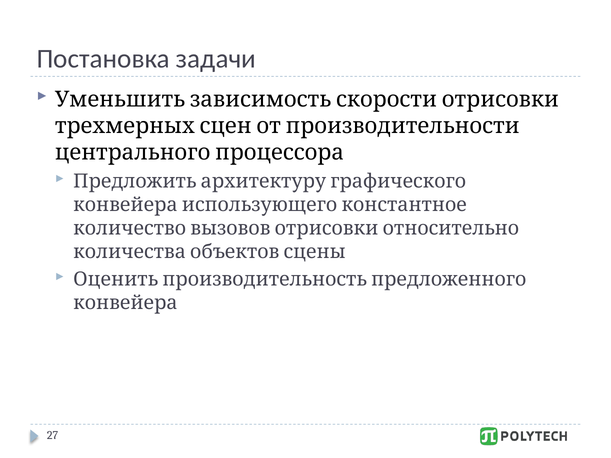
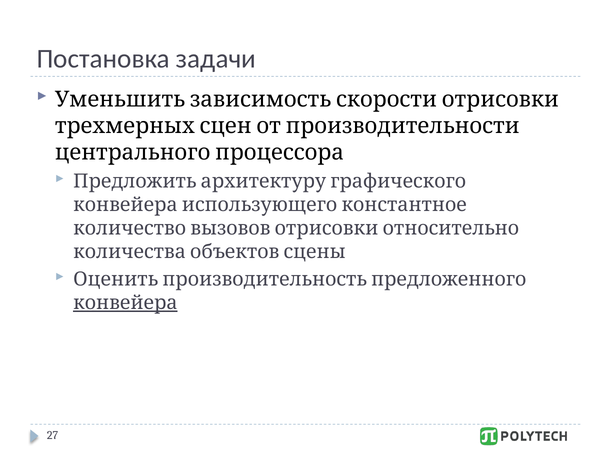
конвейера underline: none -> present
